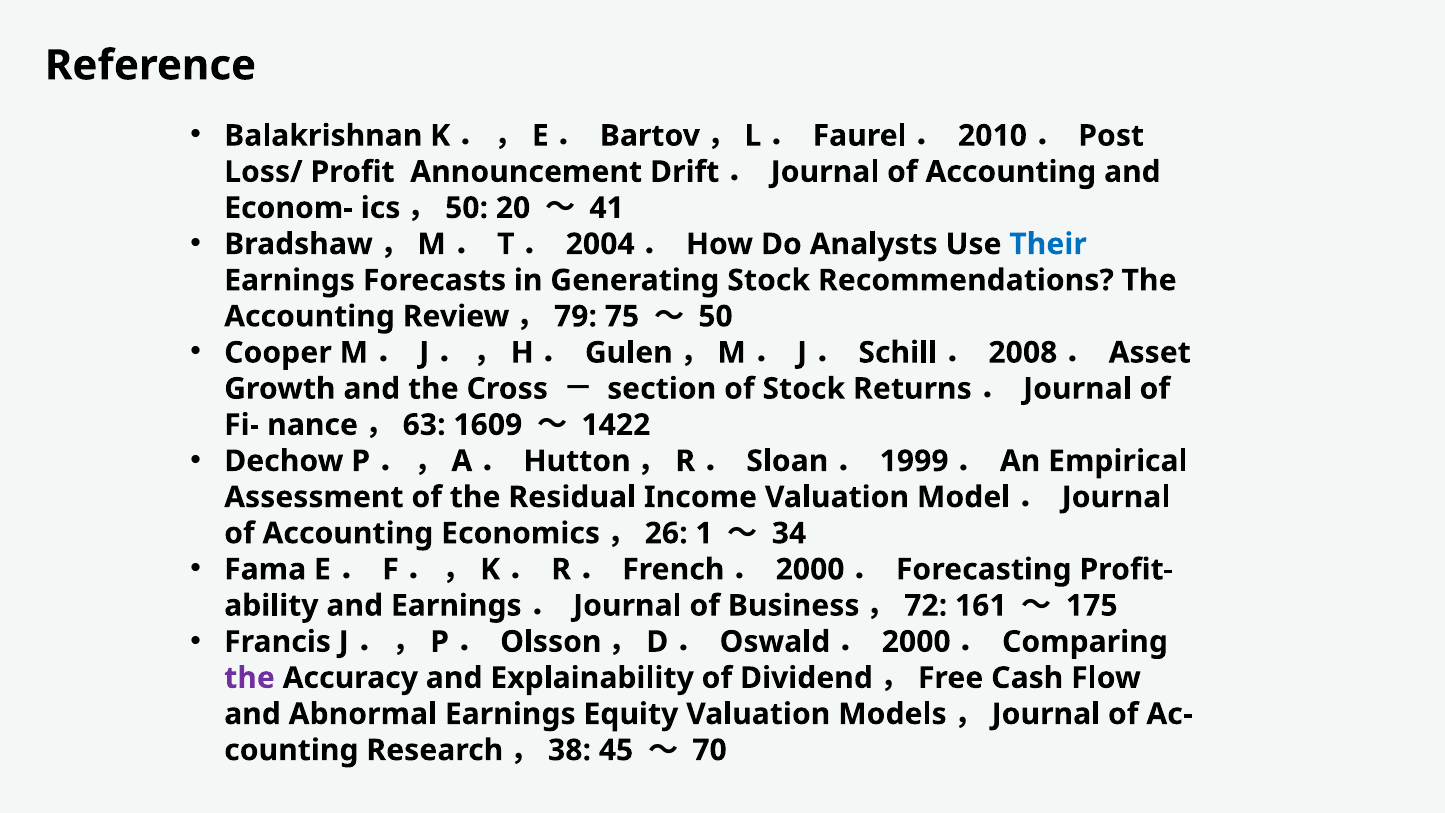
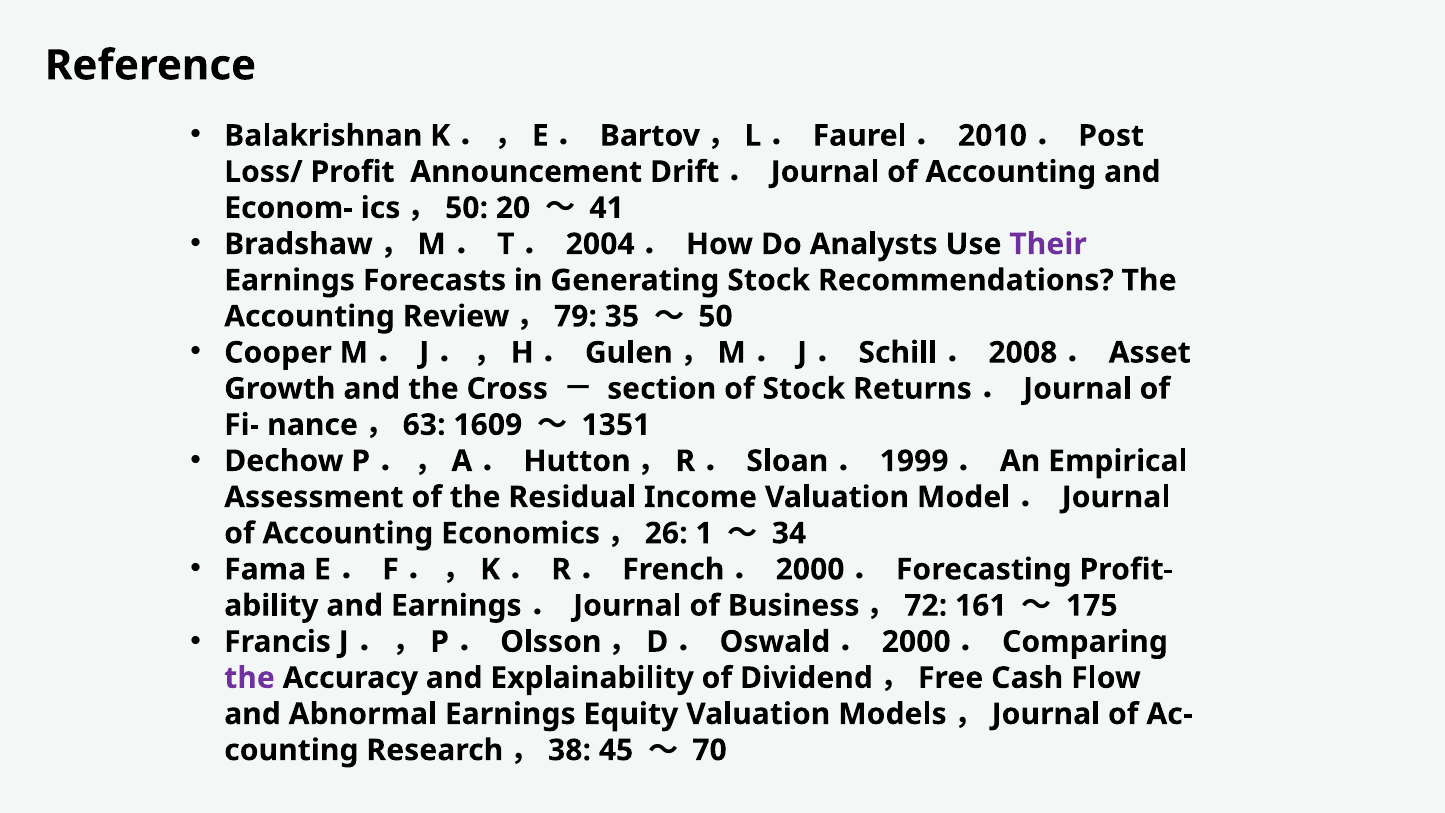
Their colour: blue -> purple
75: 75 -> 35
1422: 1422 -> 1351
